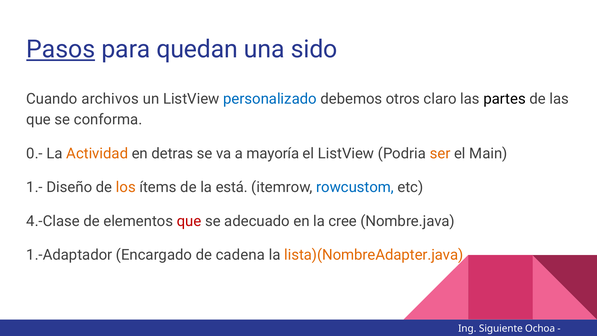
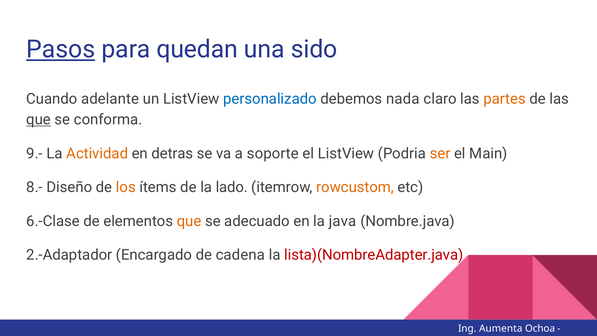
archivos: archivos -> adelante
otros: otros -> nada
partes colour: black -> orange
que at (39, 120) underline: none -> present
0.-: 0.- -> 9.-
mayoría: mayoría -> soporte
1.-: 1.- -> 8.-
está: está -> lado
rowcustom colour: blue -> orange
4.-Clase: 4.-Clase -> 6.-Clase
que at (189, 221) colour: red -> orange
cree: cree -> java
1.-Adaptador: 1.-Adaptador -> 2.-Adaptador
lista)(NombreAdapter.java colour: orange -> red
Siguiente: Siguiente -> Aumenta
